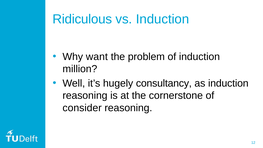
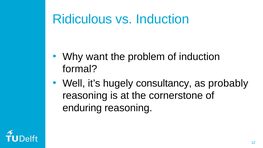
million: million -> formal
as induction: induction -> probably
consider: consider -> enduring
